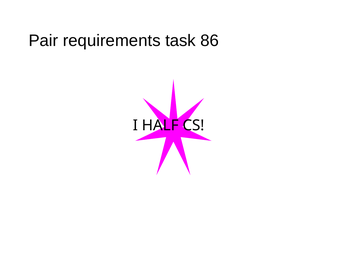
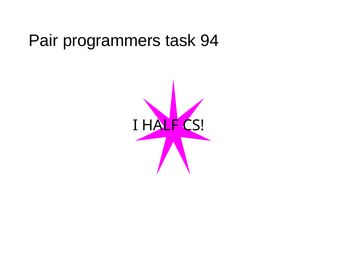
requirements: requirements -> programmers
86: 86 -> 94
